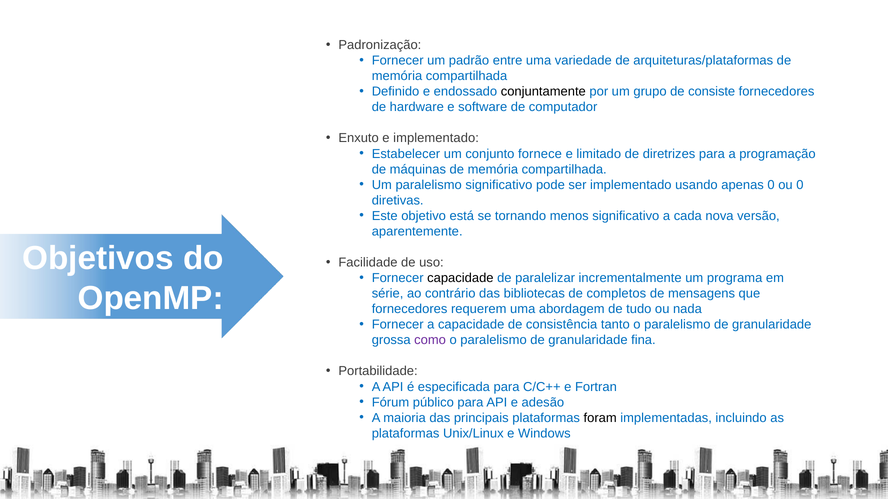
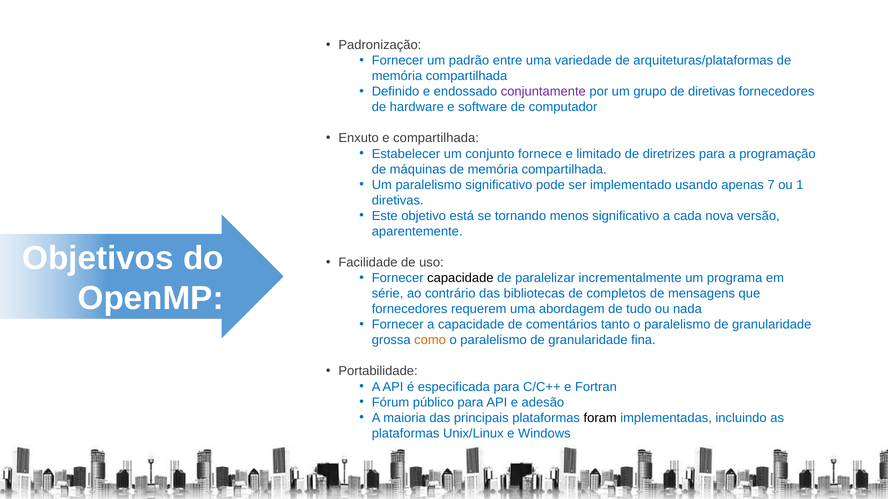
conjuntamente colour: black -> purple
de consiste: consiste -> diretivas
e implementado: implementado -> compartilhada
apenas 0: 0 -> 7
ou 0: 0 -> 1
consistência: consistência -> comentários
como colour: purple -> orange
